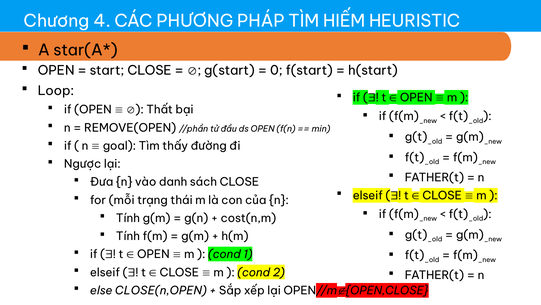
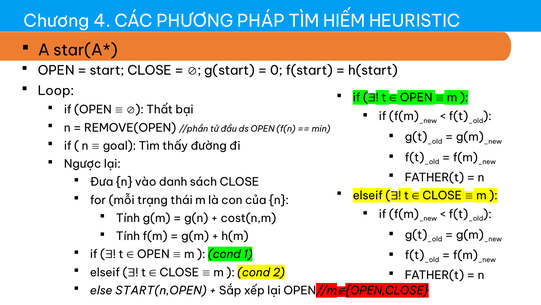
CLOSE(n,OPEN: CLOSE(n,OPEN -> START(n,OPEN
